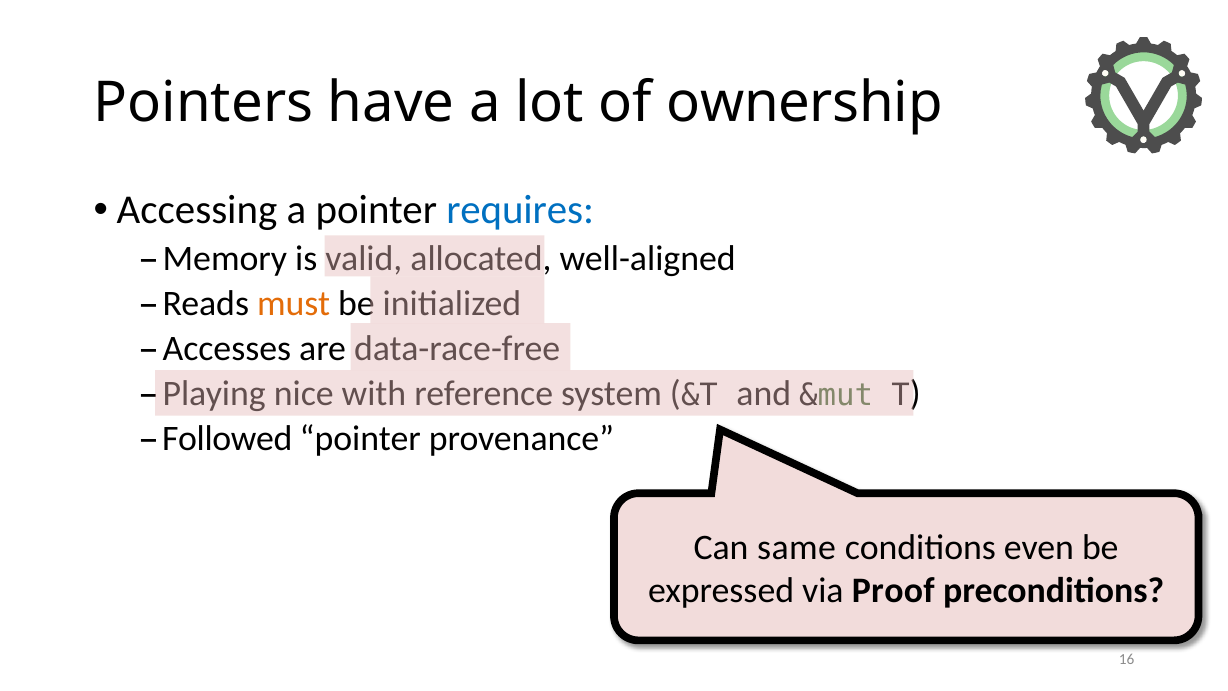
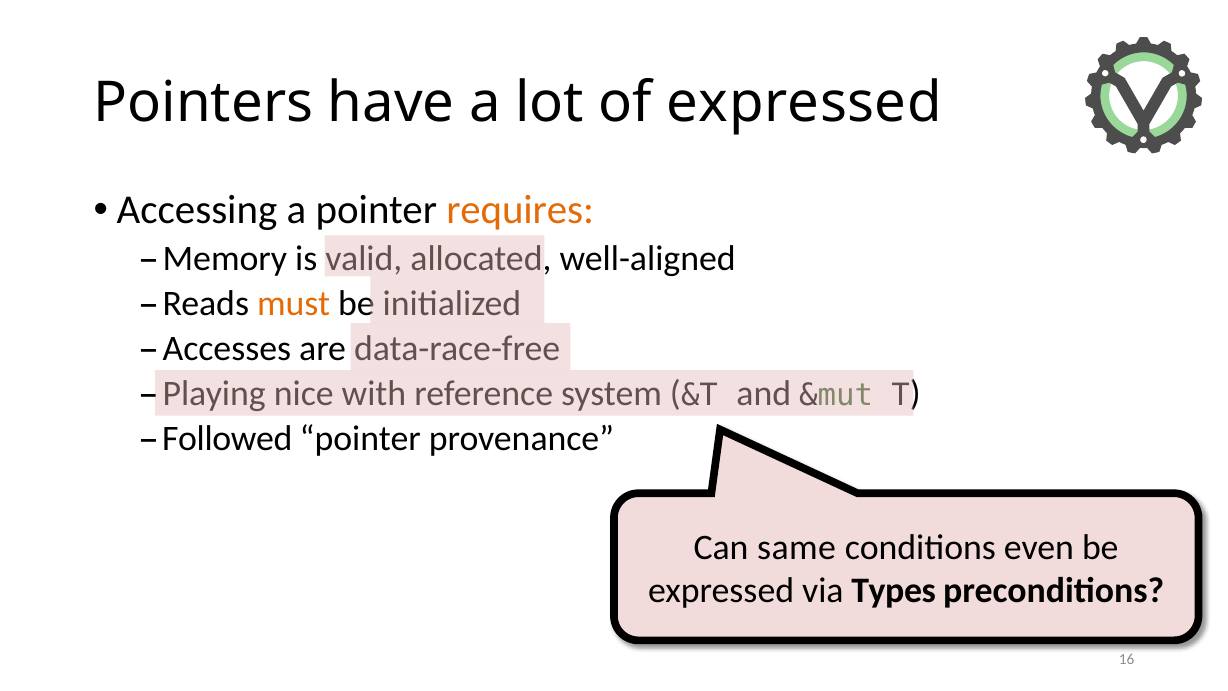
of ownership: ownership -> expressed
requires colour: blue -> orange
Proof: Proof -> Types
